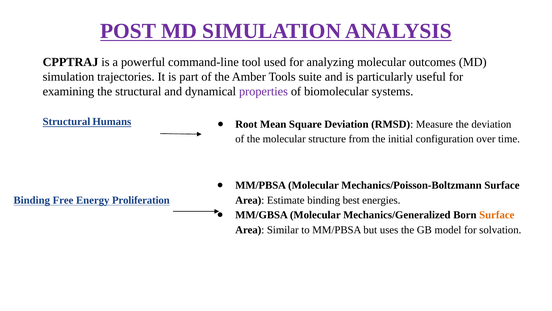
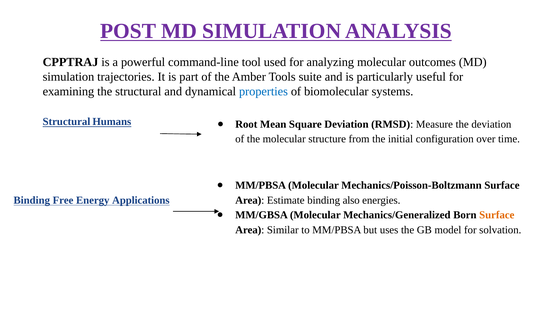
properties colour: purple -> blue
best: best -> also
Proliferation: Proliferation -> Applications
